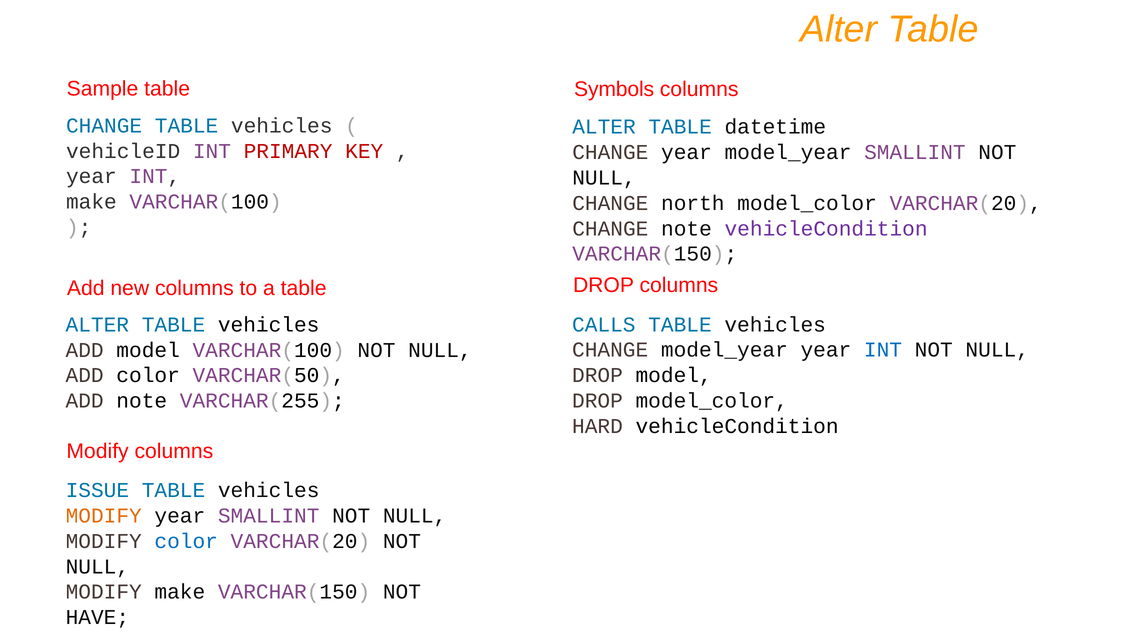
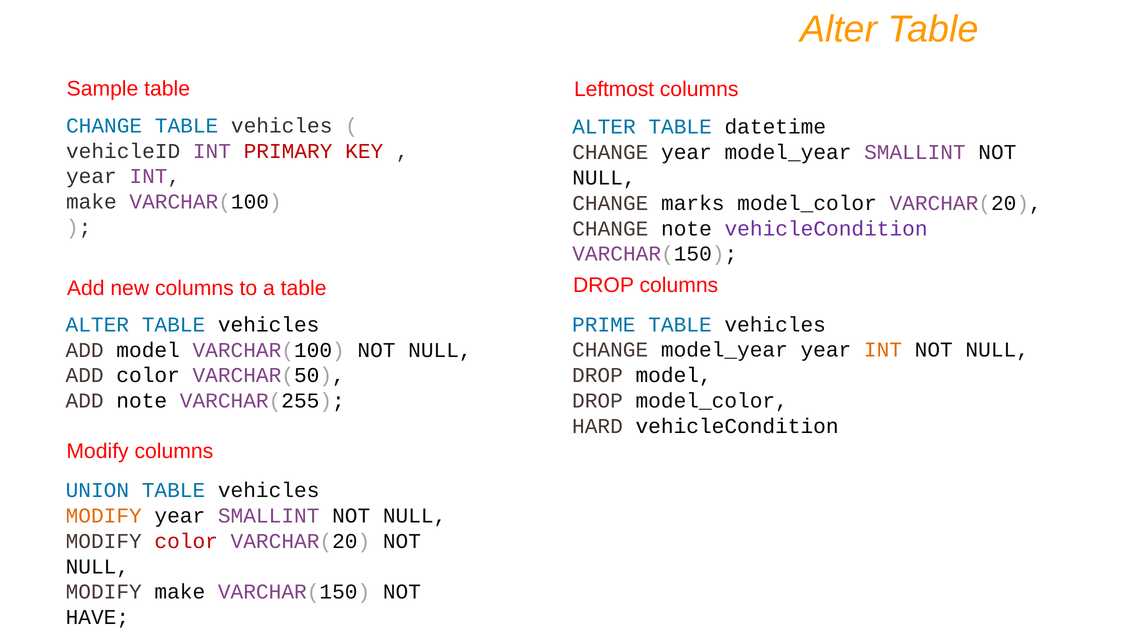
Symbols: Symbols -> Leftmost
north: north -> marks
CALLS: CALLS -> PRIME
INT at (883, 350) colour: blue -> orange
ISSUE: ISSUE -> UNION
color at (186, 541) colour: blue -> red
